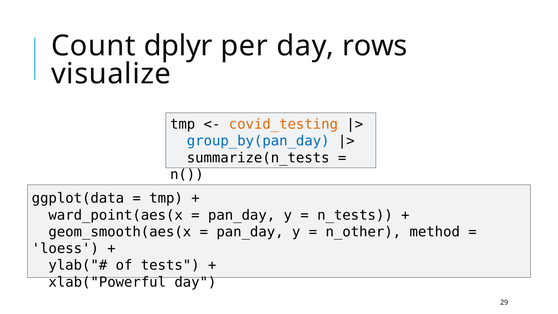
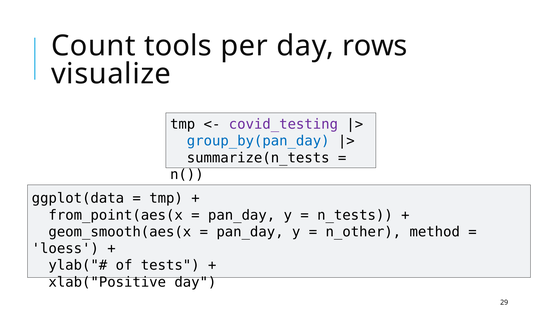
dplyr: dplyr -> tools
covid_testing colour: orange -> purple
ward_point(aes(x: ward_point(aes(x -> from_point(aes(x
xlab("Powerful: xlab("Powerful -> xlab("Positive
